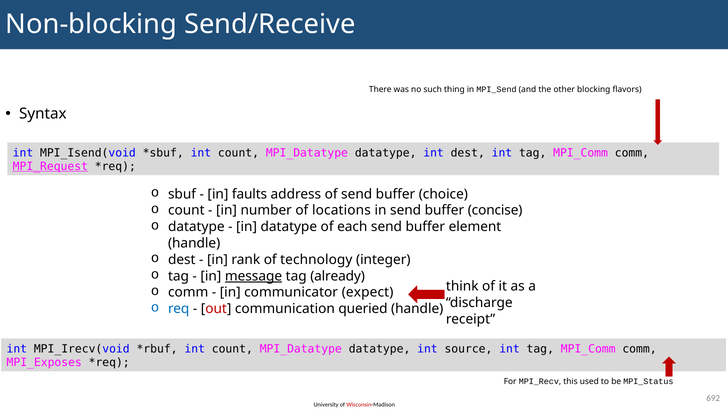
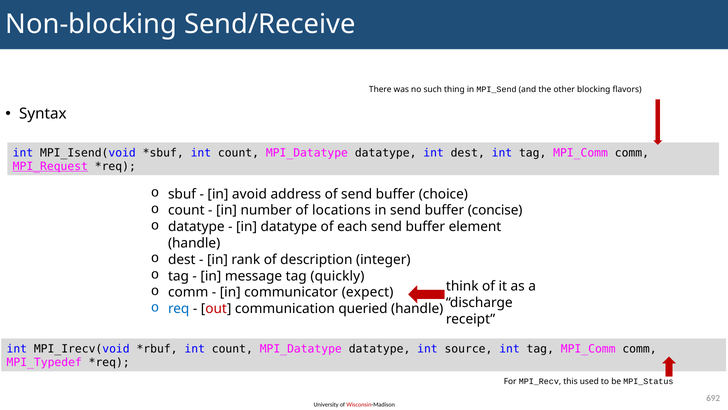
faults: faults -> avoid
technology: technology -> description
message underline: present -> none
already: already -> quickly
MPI_Exposes: MPI_Exposes -> MPI_Typedef
